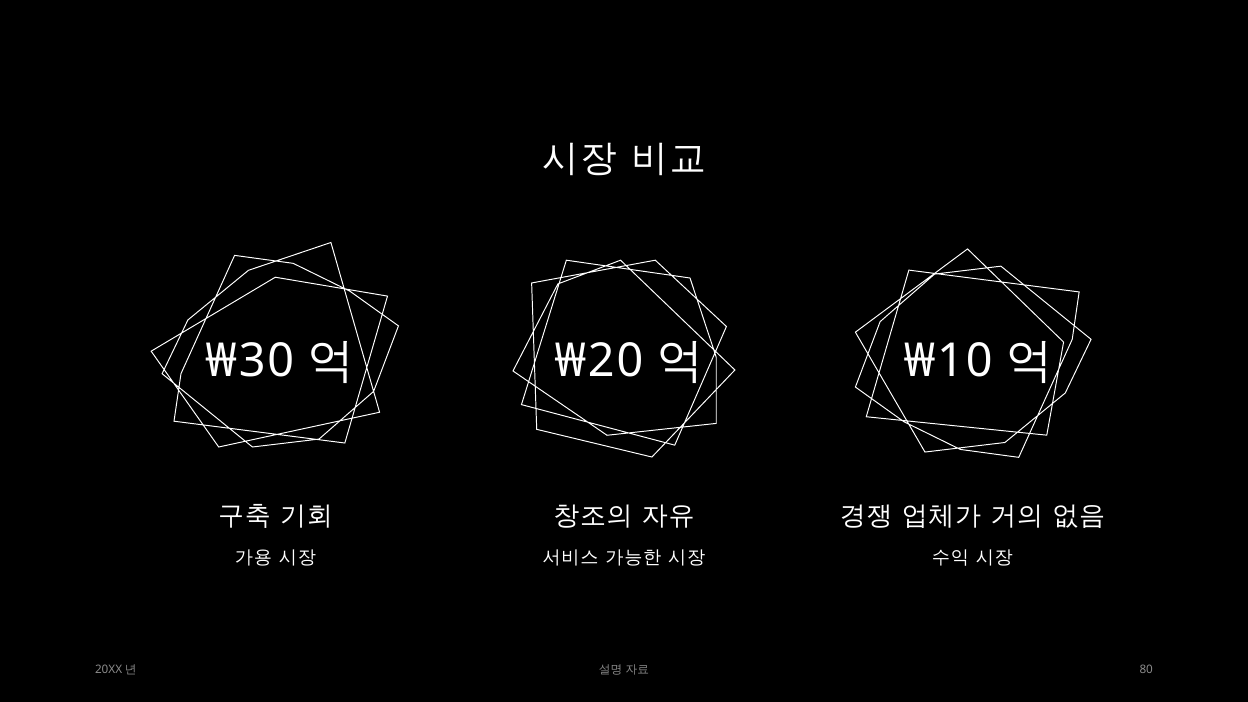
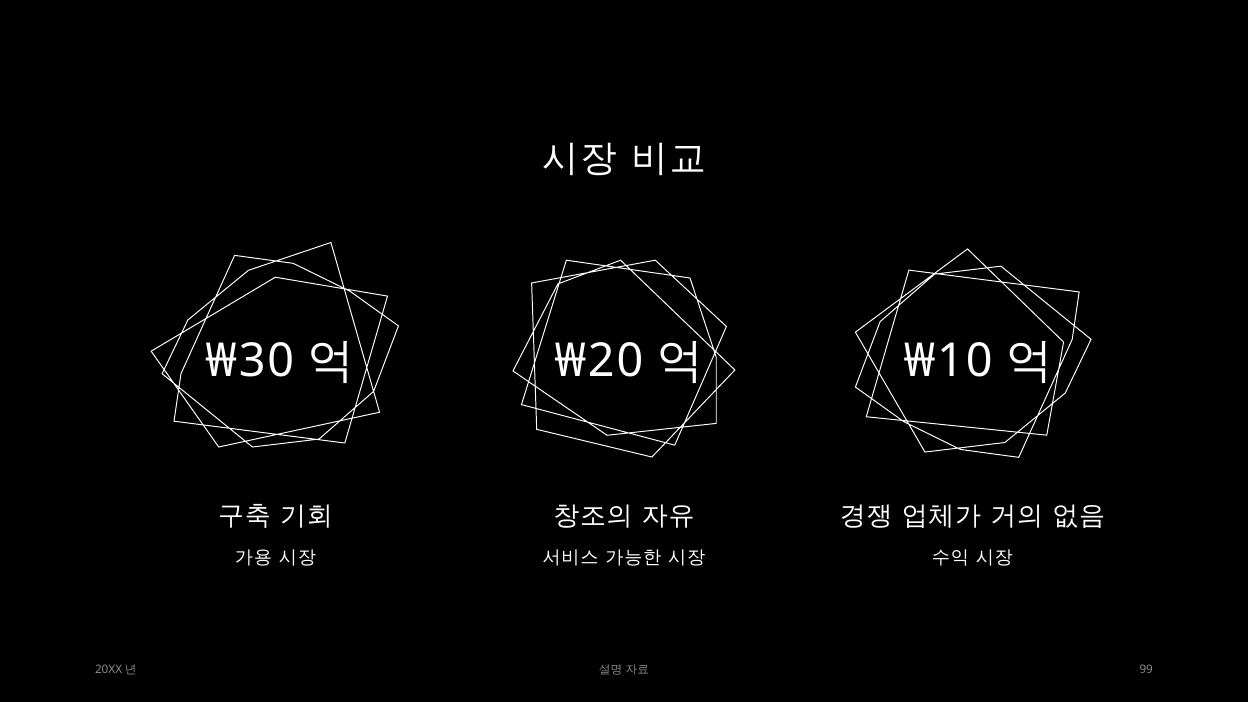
80: 80 -> 99
